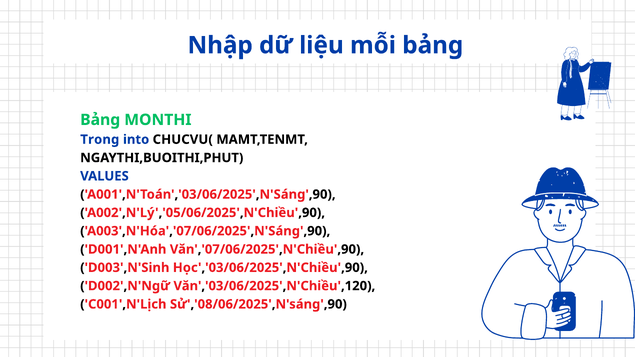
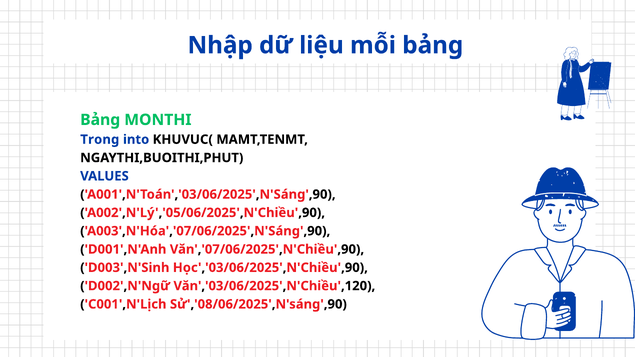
CHUCVU(: CHUCVU( -> KHUVUC(
